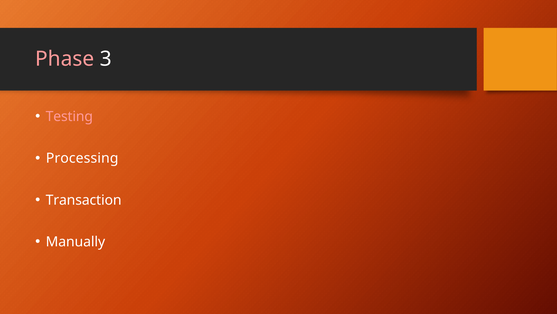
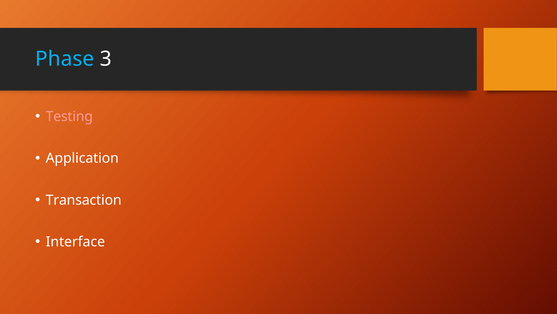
Phase colour: pink -> light blue
Processing: Processing -> Application
Manually: Manually -> Interface
